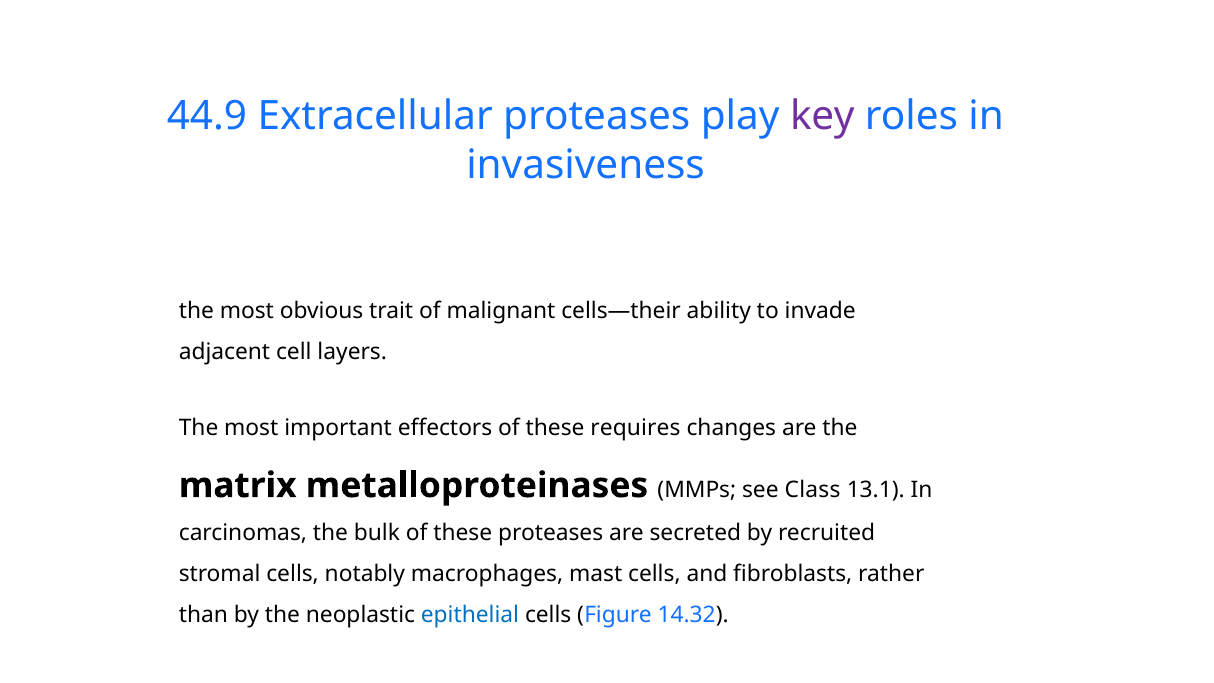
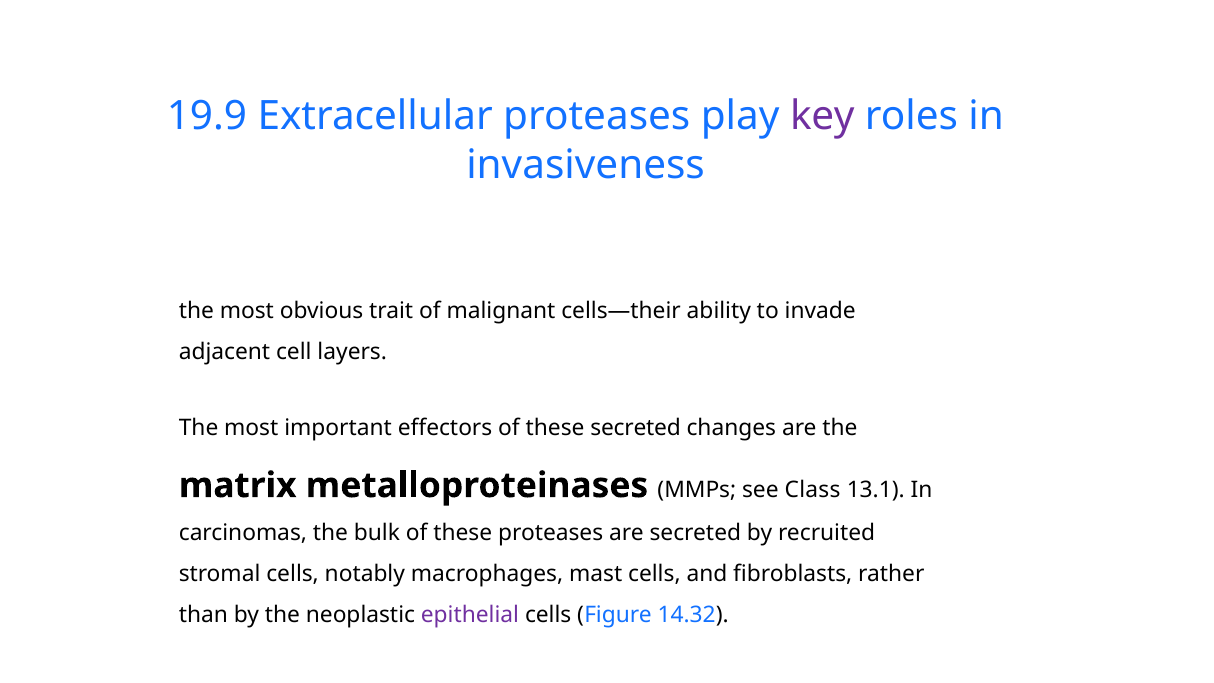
44.9: 44.9 -> 19.9
these requires: requires -> secreted
epithelial colour: blue -> purple
